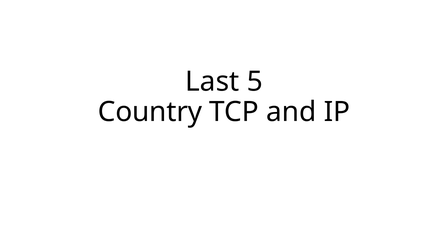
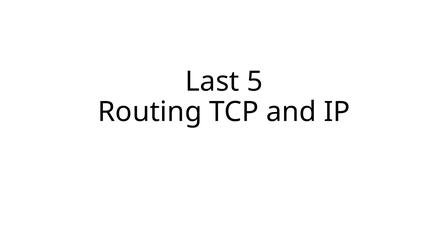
Country: Country -> Routing
